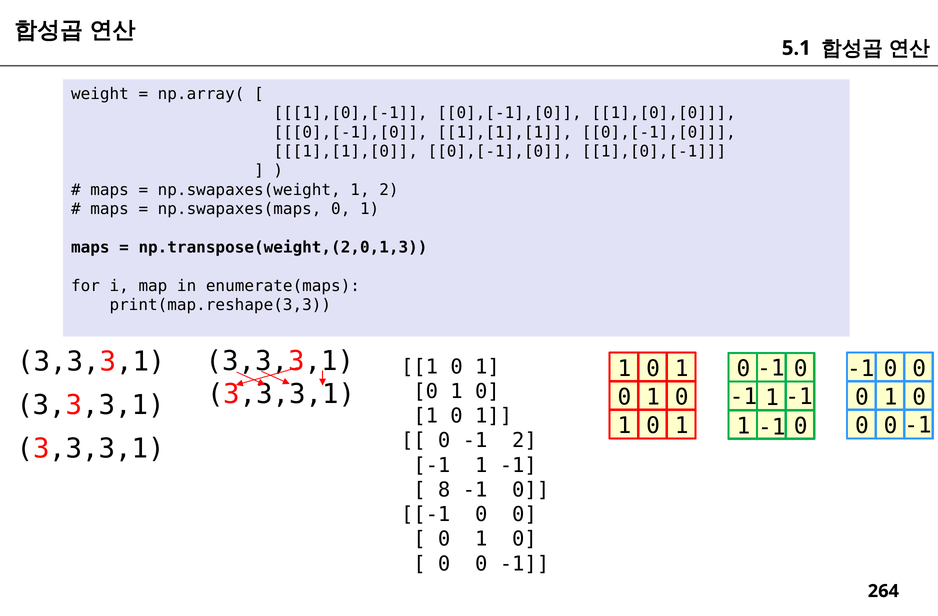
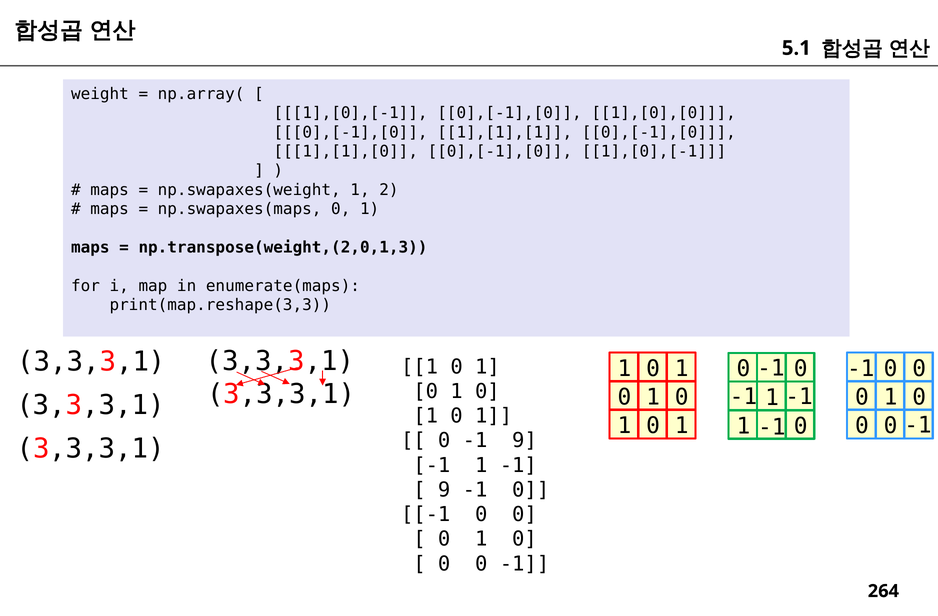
-1 2: 2 -> 9
8 at (444, 490): 8 -> 9
